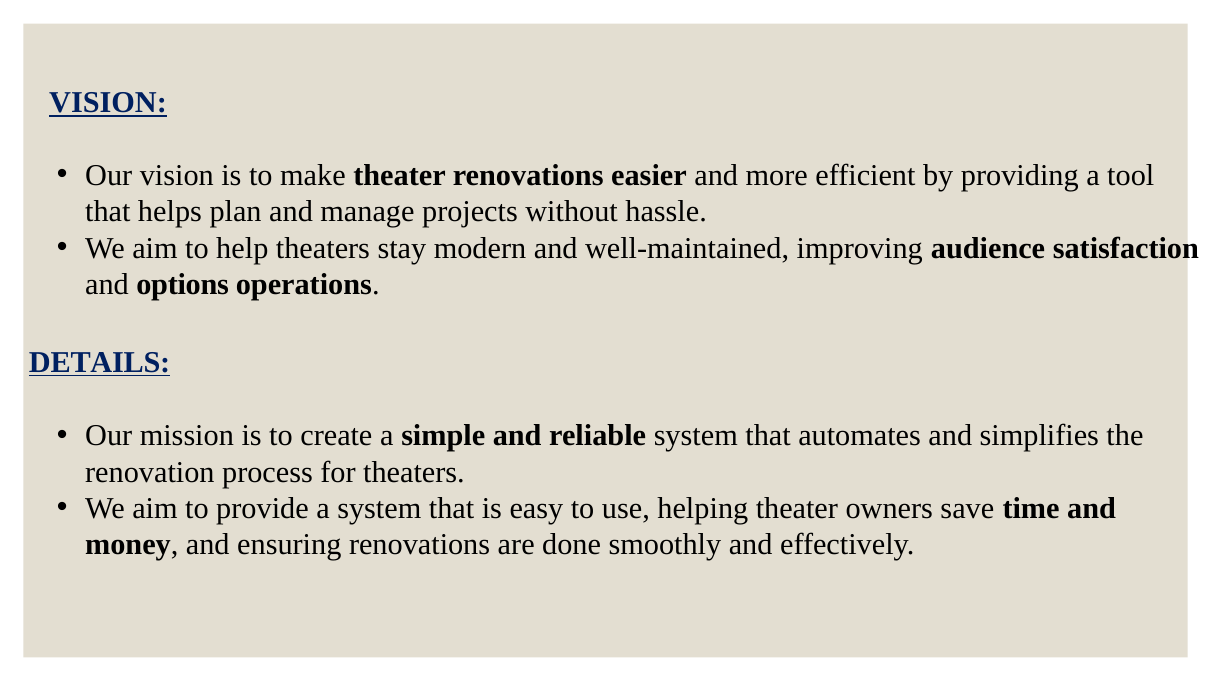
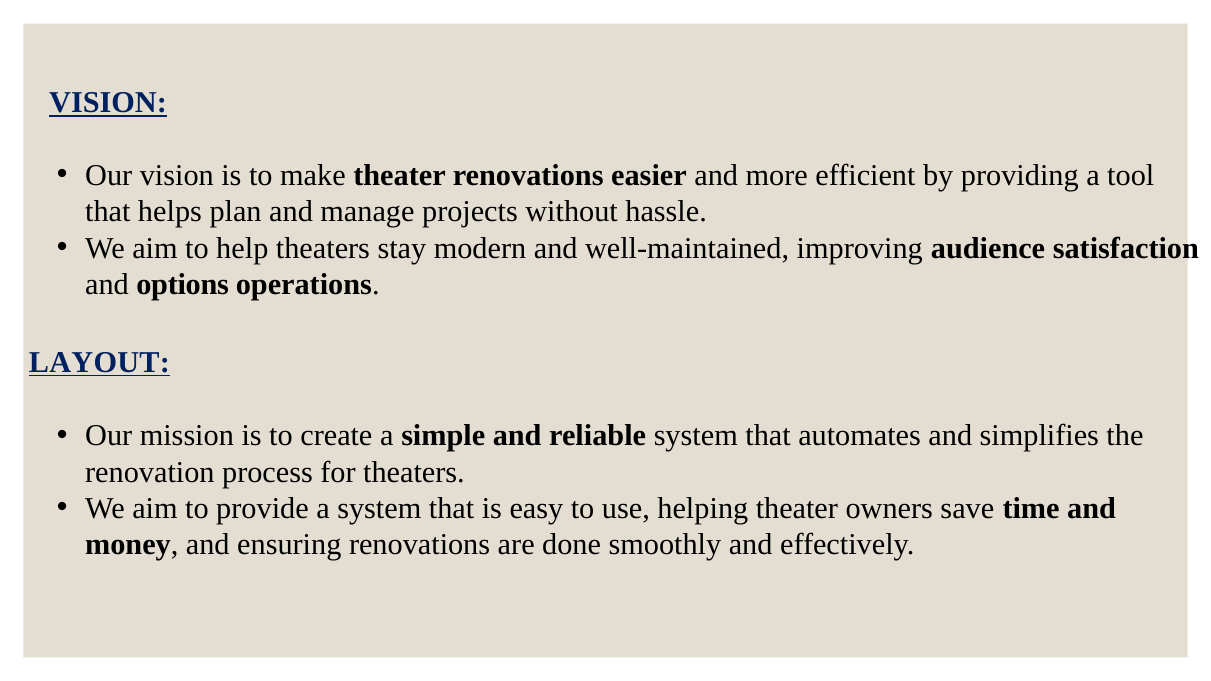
DETAILS: DETAILS -> LAYOUT
